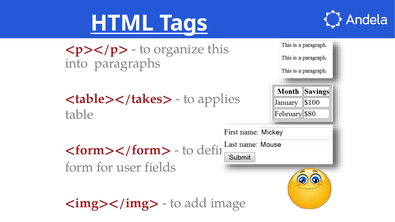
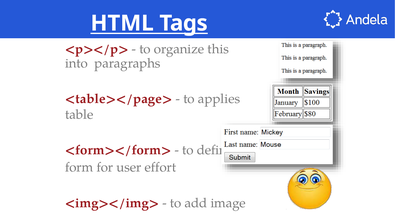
<table></takes>: <table></takes> -> <table></page>
fields: fields -> effort
